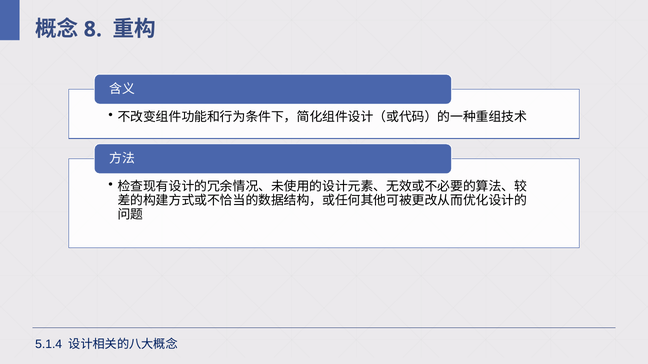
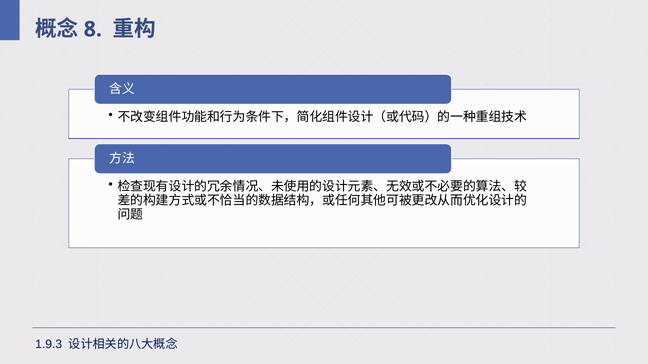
5.1.4: 5.1.4 -> 1.9.3
